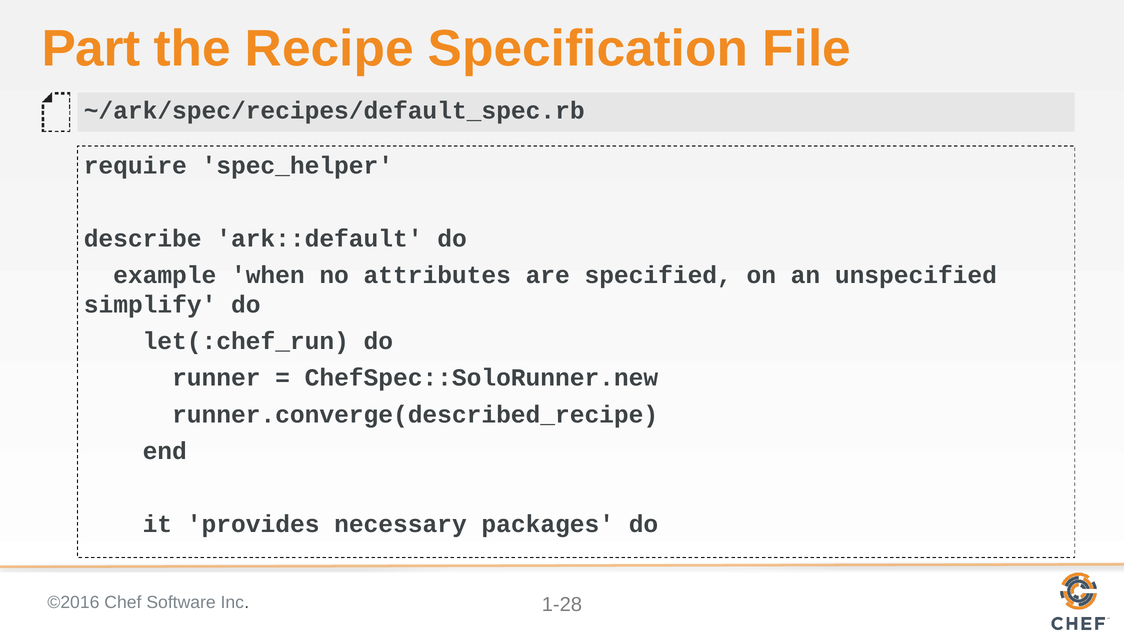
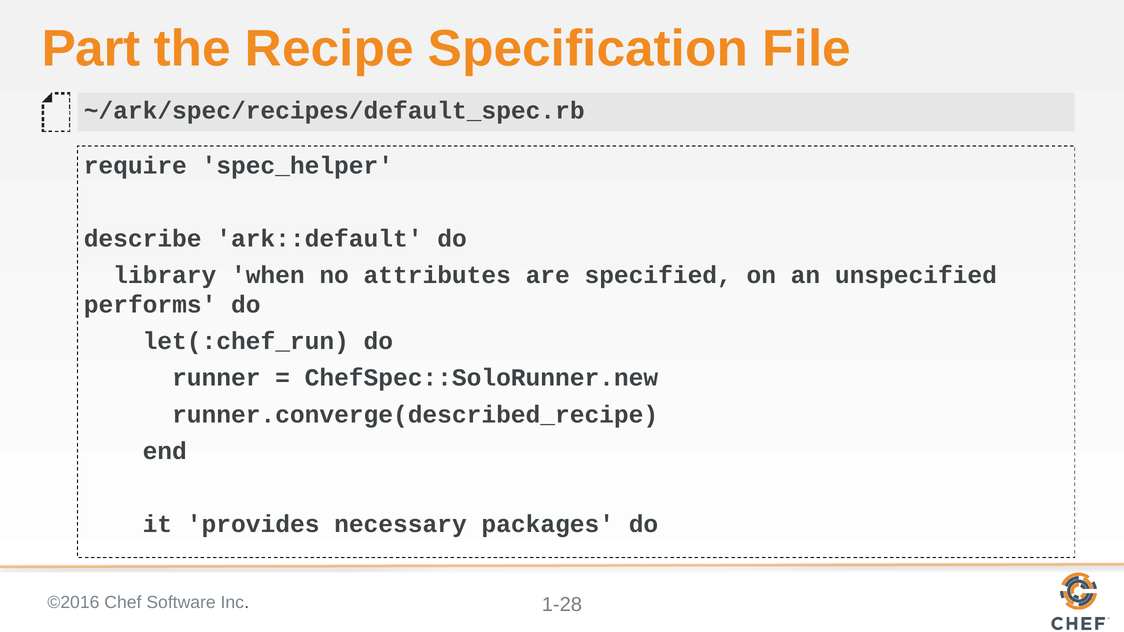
example: example -> library
simplify: simplify -> performs
